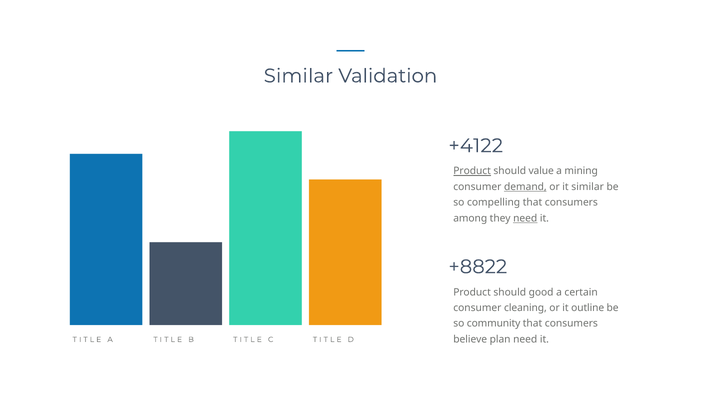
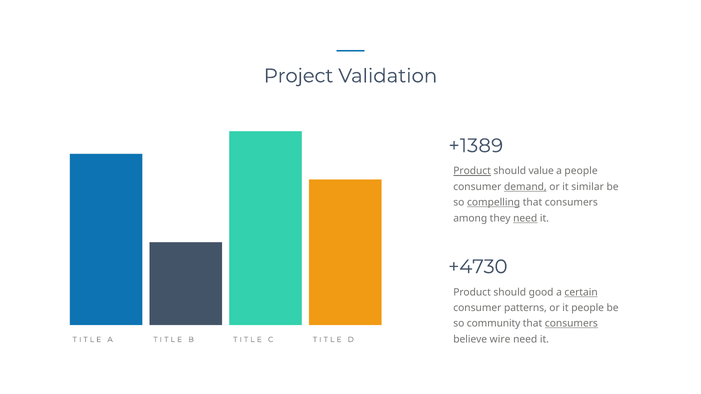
Similar at (298, 76): Similar -> Project
+4122: +4122 -> +1389
a mining: mining -> people
compelling underline: none -> present
+8822: +8822 -> +4730
certain underline: none -> present
cleaning: cleaning -> patterns
it outline: outline -> people
consumers at (571, 324) underline: none -> present
plan: plan -> wire
